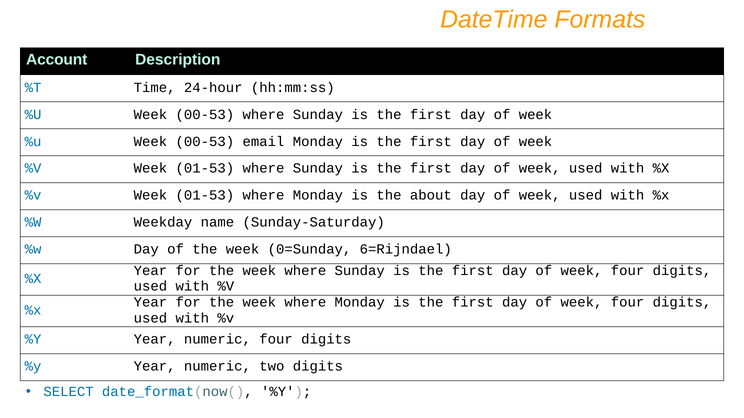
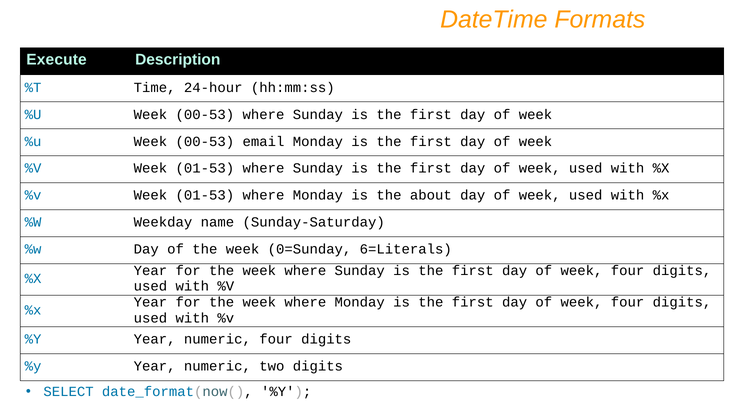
Account: Account -> Execute
6=Rijndael: 6=Rijndael -> 6=Literals
